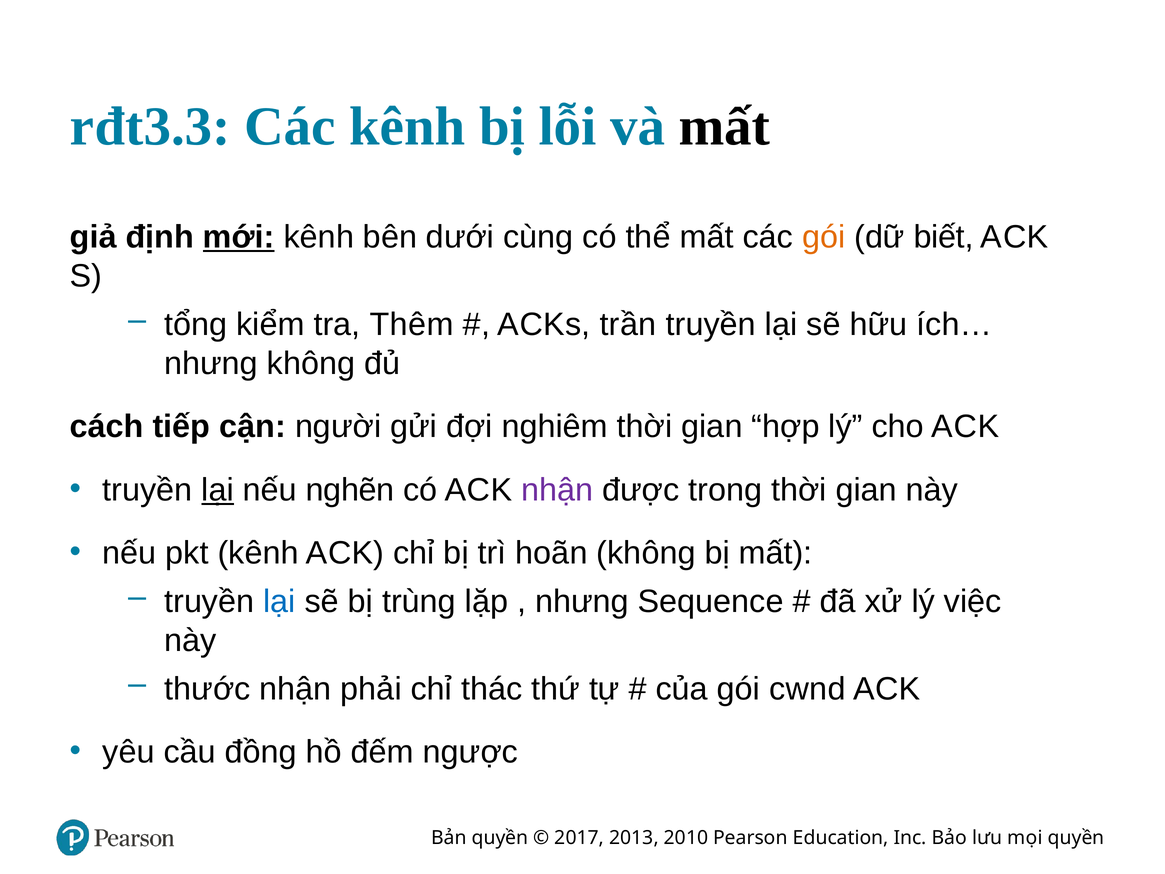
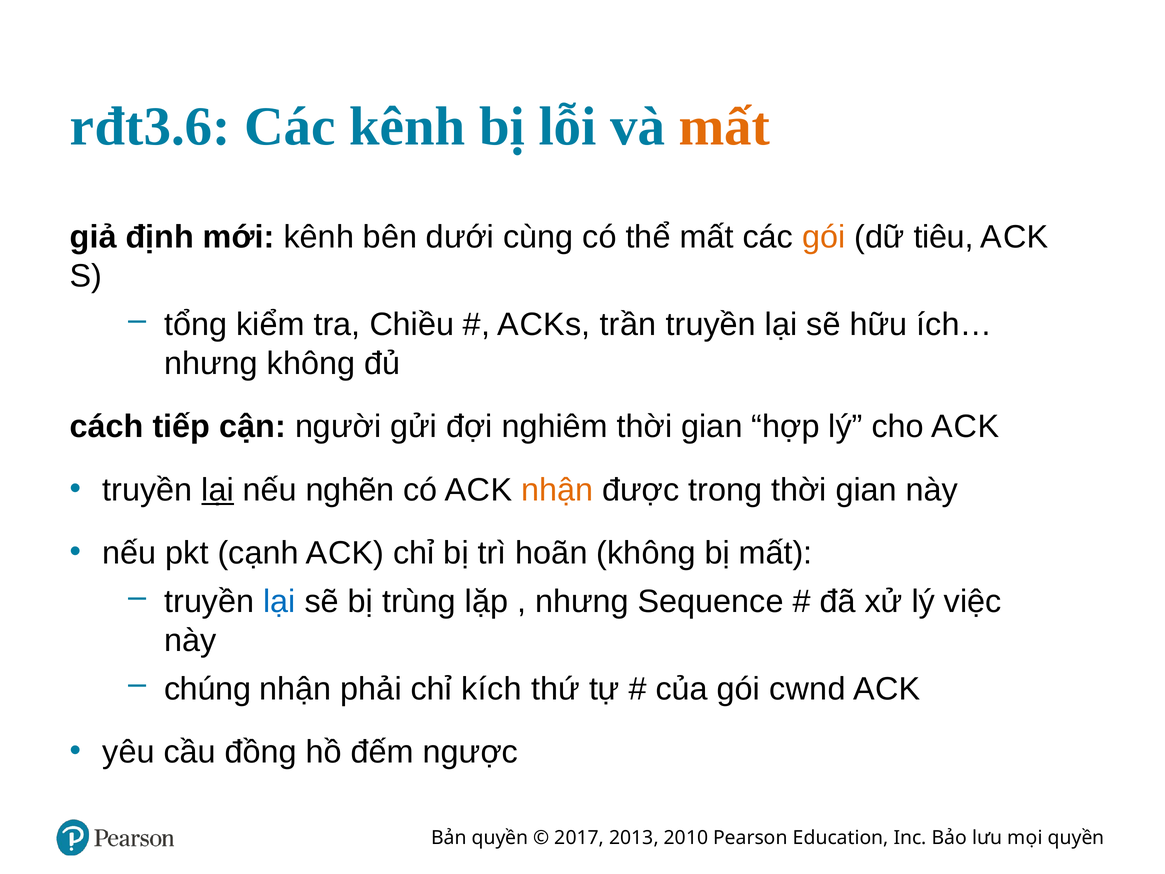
t3.3: t3.3 -> t3.6
mất at (724, 126) colour: black -> orange
mới underline: present -> none
biết: biết -> tiêu
Thêm: Thêm -> Chiều
nhận at (557, 490) colour: purple -> orange
pkt kênh: kênh -> cạnh
thước: thước -> chúng
thác: thác -> kích
